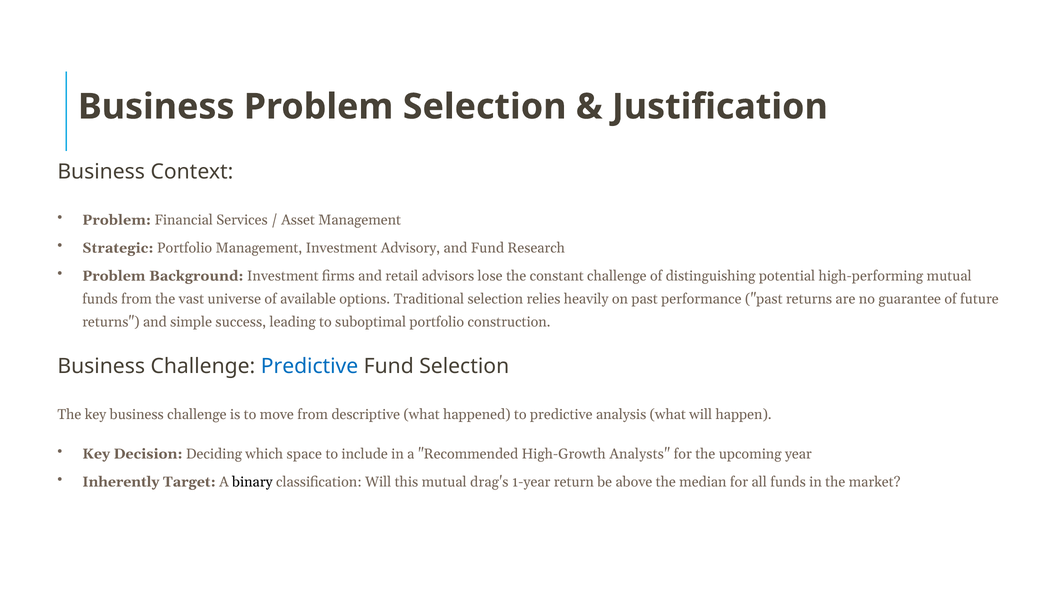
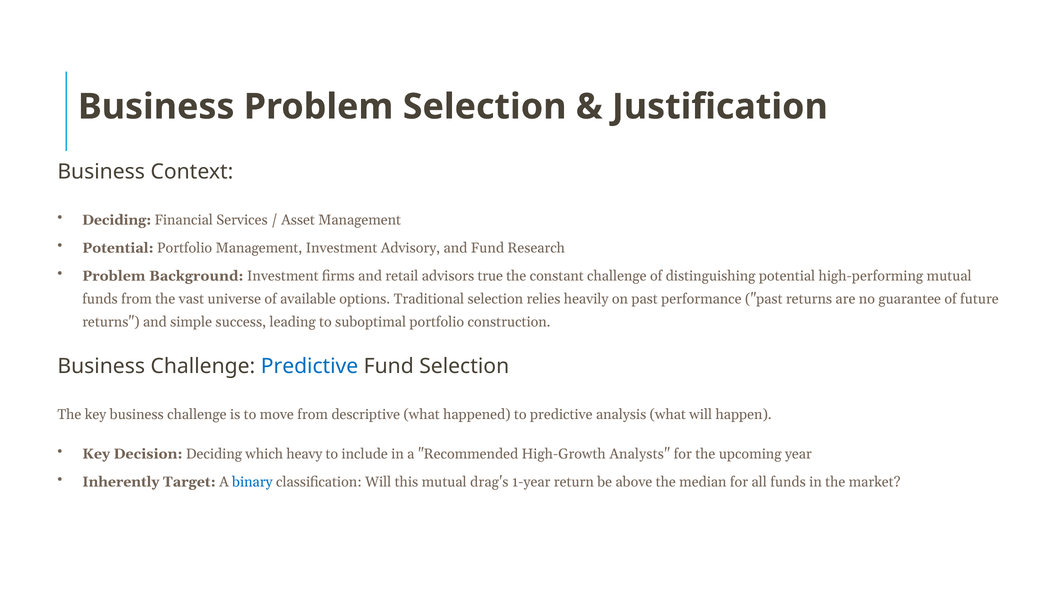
Problem at (117, 220): Problem -> Deciding
Strategic at (118, 248): Strategic -> Potential
lose: lose -> true
space: space -> heavy
binary colour: black -> blue
